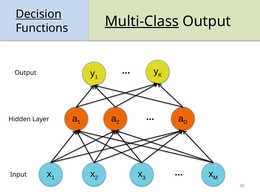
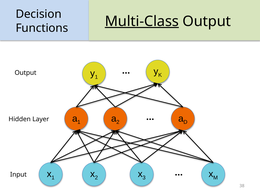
Decision underline: present -> none
